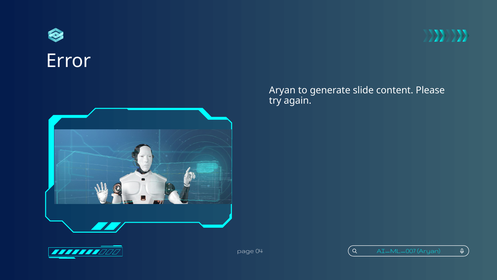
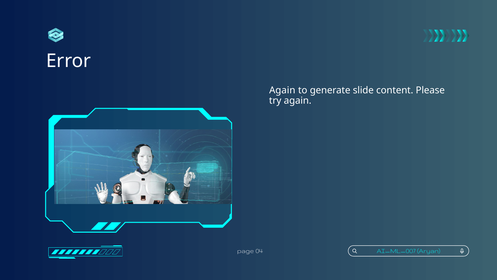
Aryan at (282, 90): Aryan -> Again
